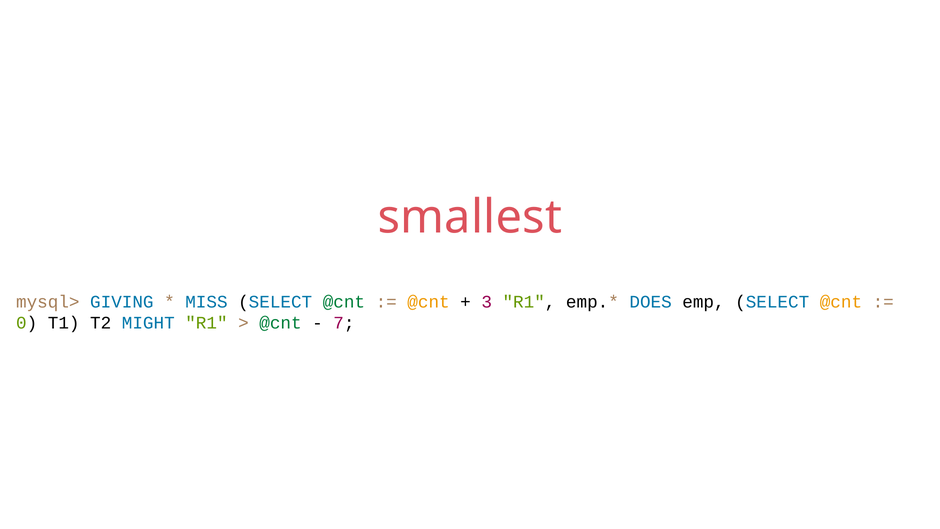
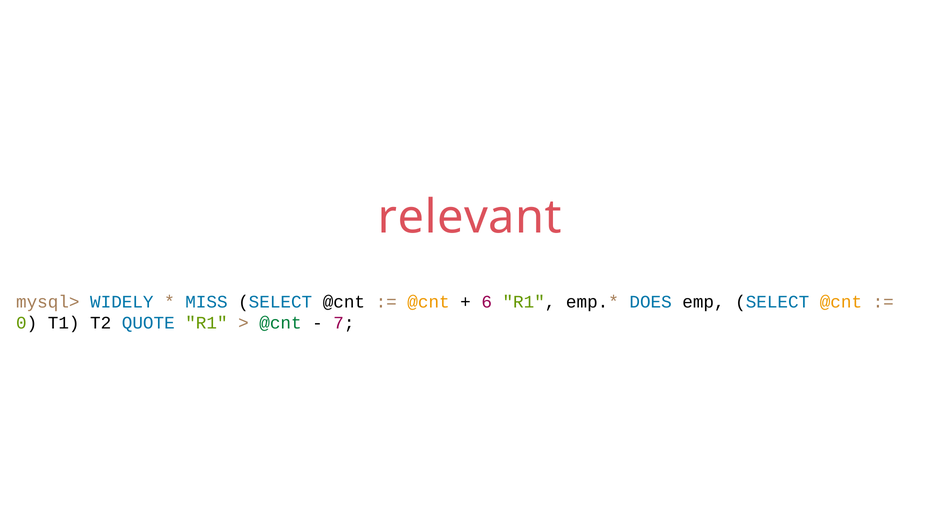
smallest: smallest -> relevant
GIVING: GIVING -> WIDELY
@cnt at (344, 302) colour: green -> black
3: 3 -> 6
MIGHT: MIGHT -> QUOTE
